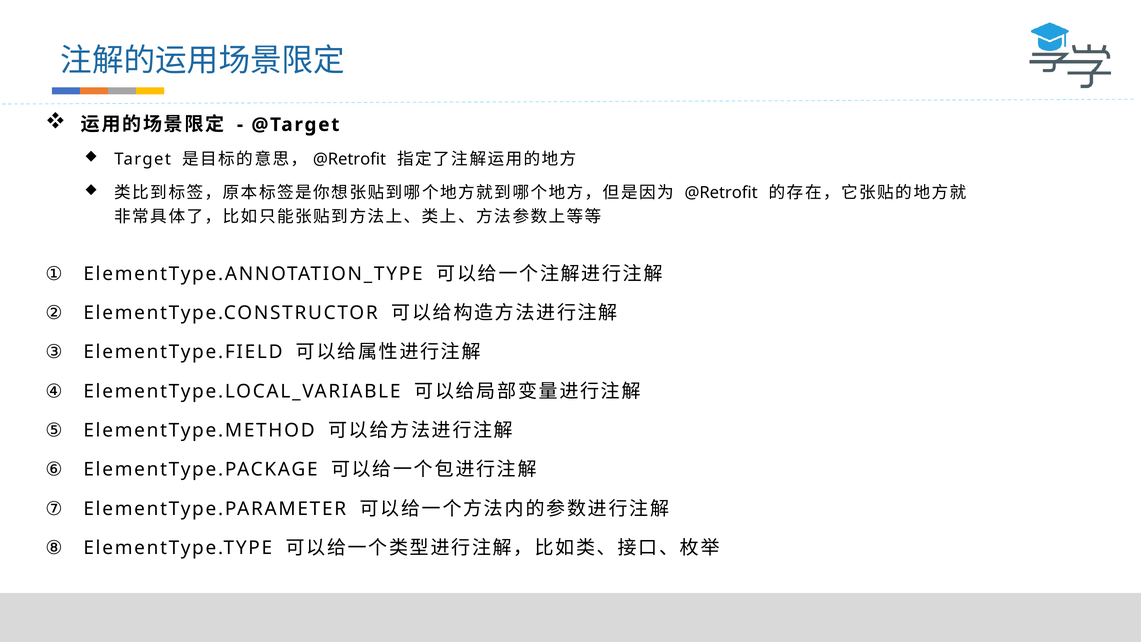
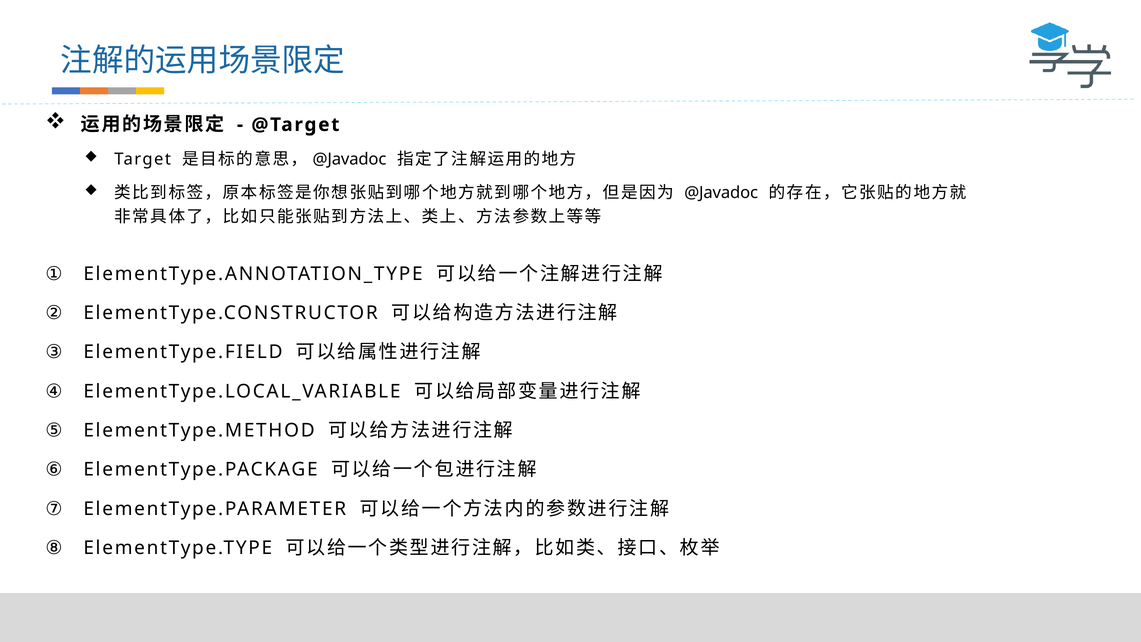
@Retrofit at (349, 159): @Retrofit -> @Javadoc
@Retrofit at (721, 193): @Retrofit -> @Javadoc
